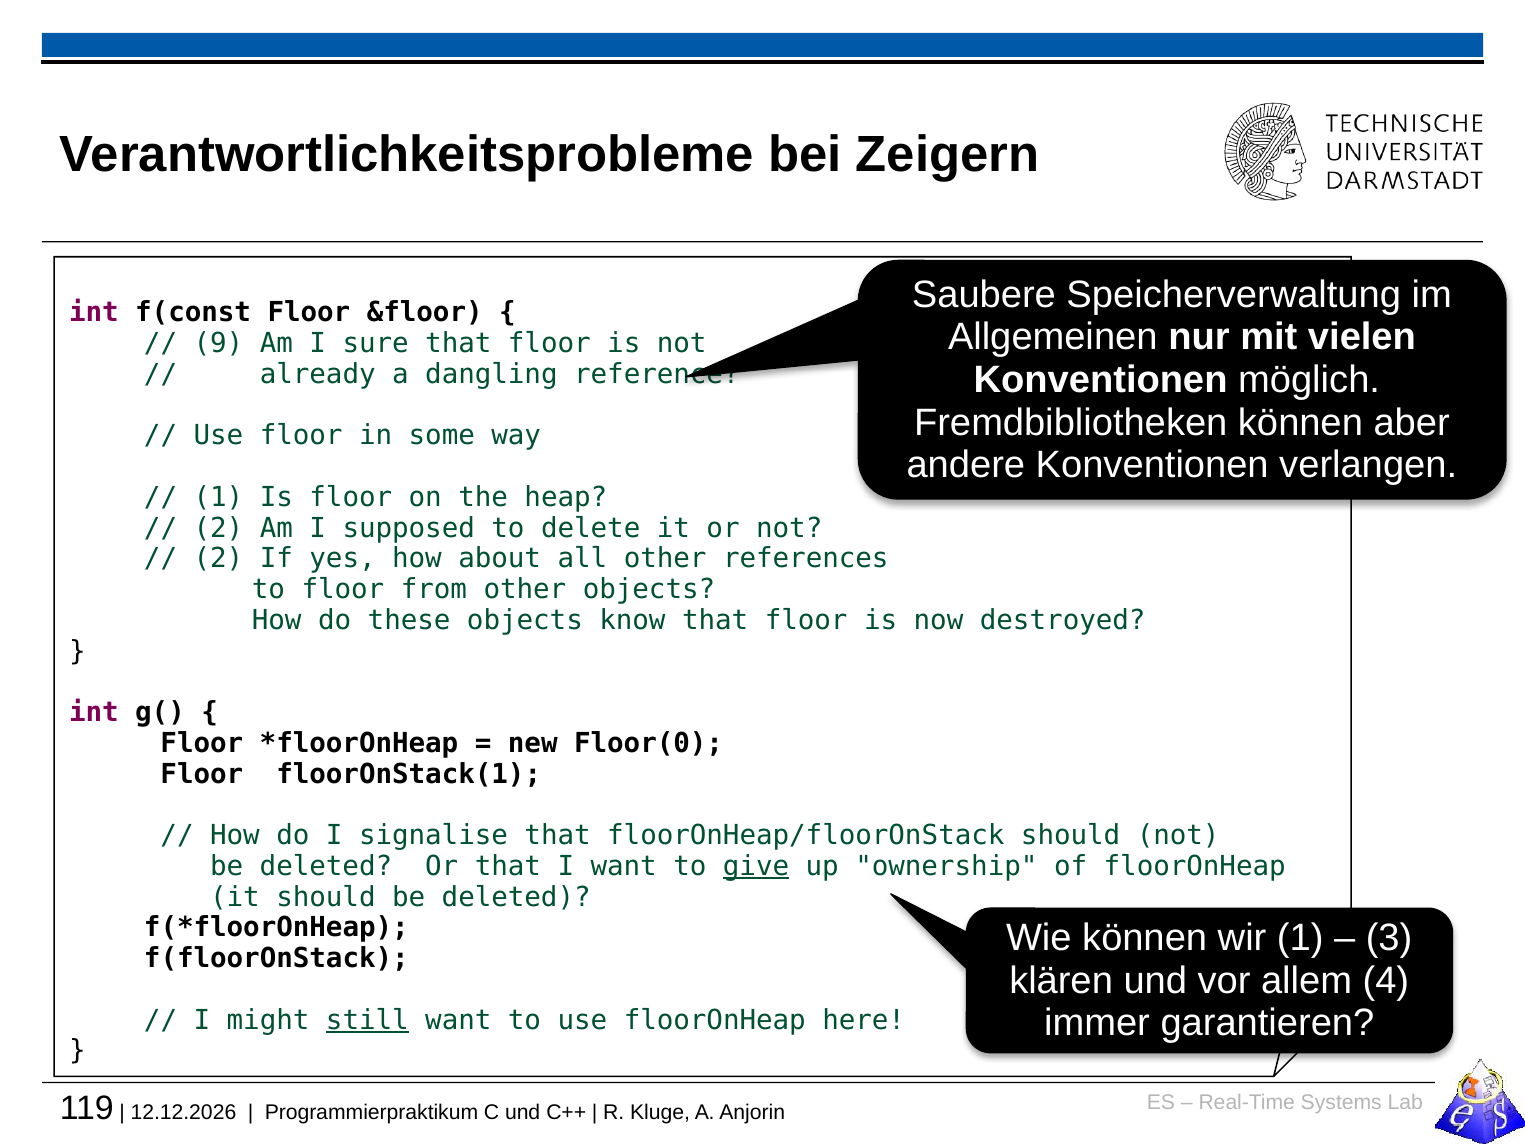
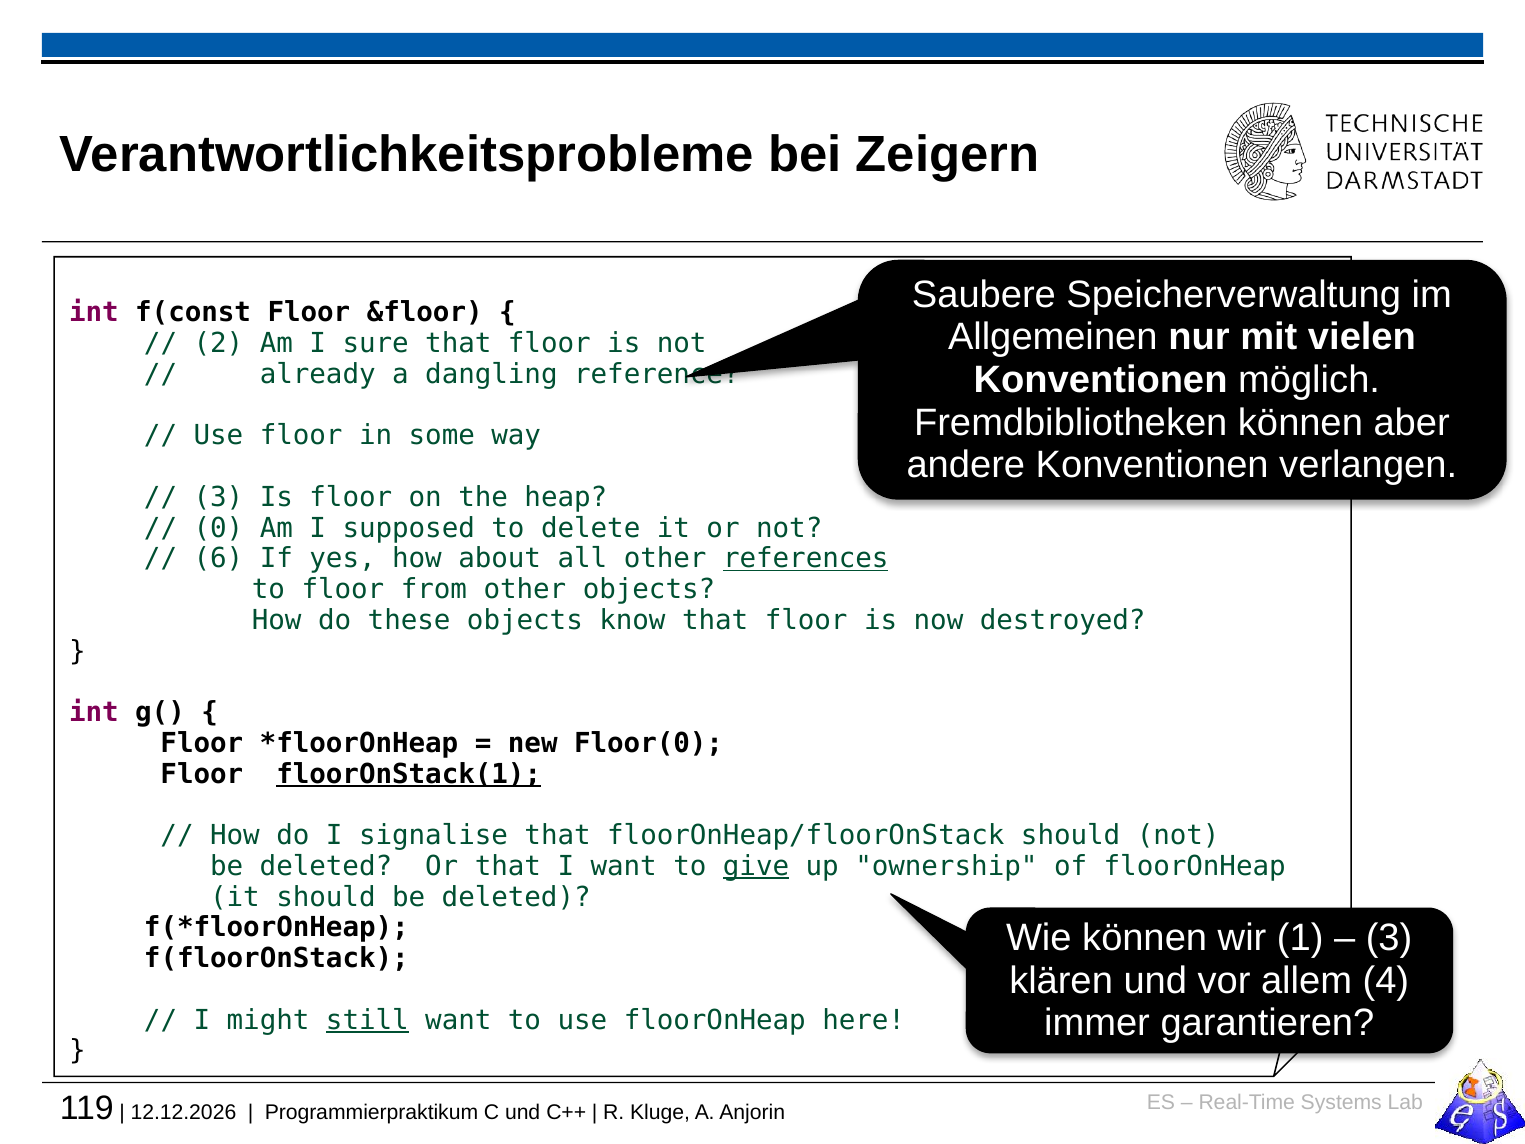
9: 9 -> 2
1 at (218, 497): 1 -> 3
2 at (218, 528): 2 -> 0
2 at (218, 559): 2 -> 6
references underline: none -> present
floorOnStack(1 underline: none -> present
